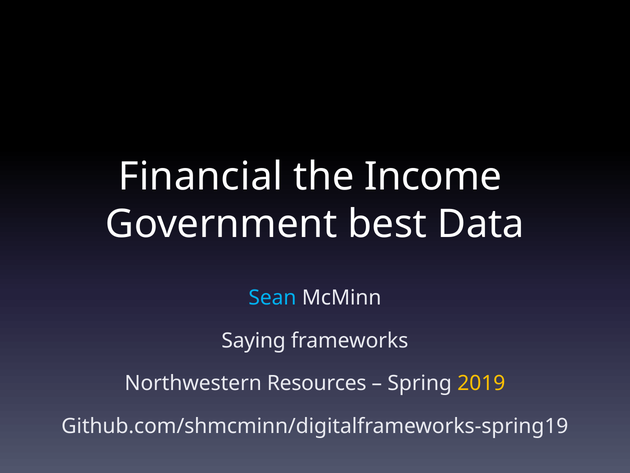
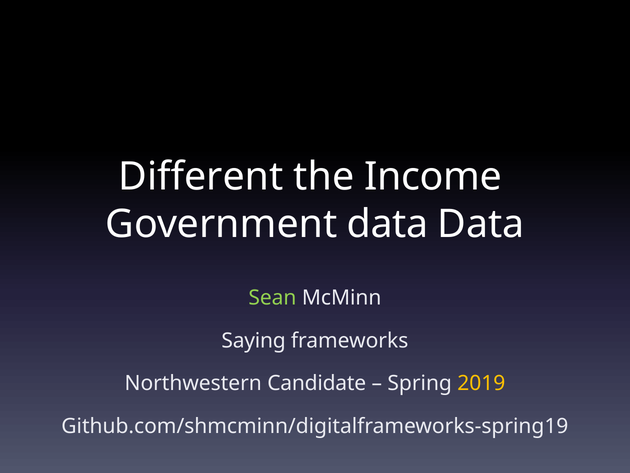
Financial: Financial -> Different
Government best: best -> data
Sean colour: light blue -> light green
Resources: Resources -> Candidate
